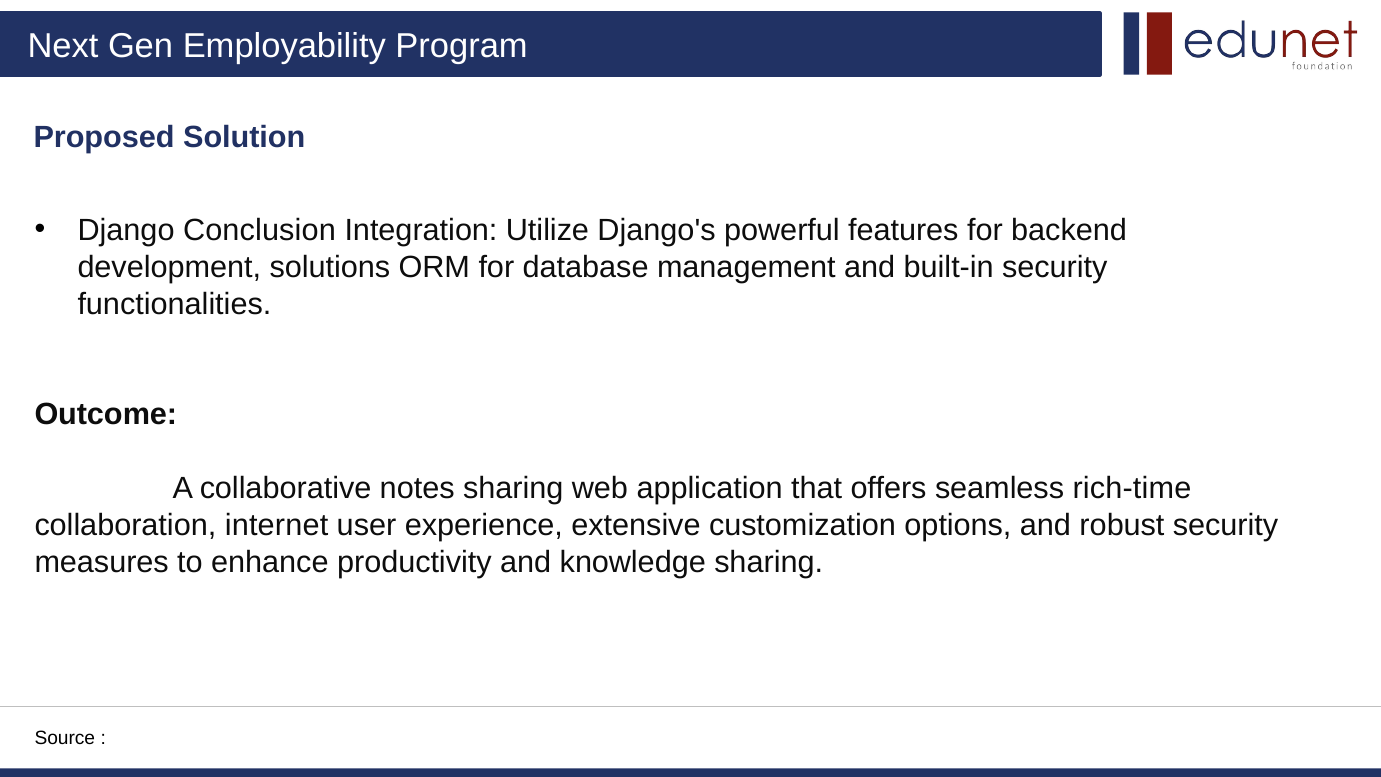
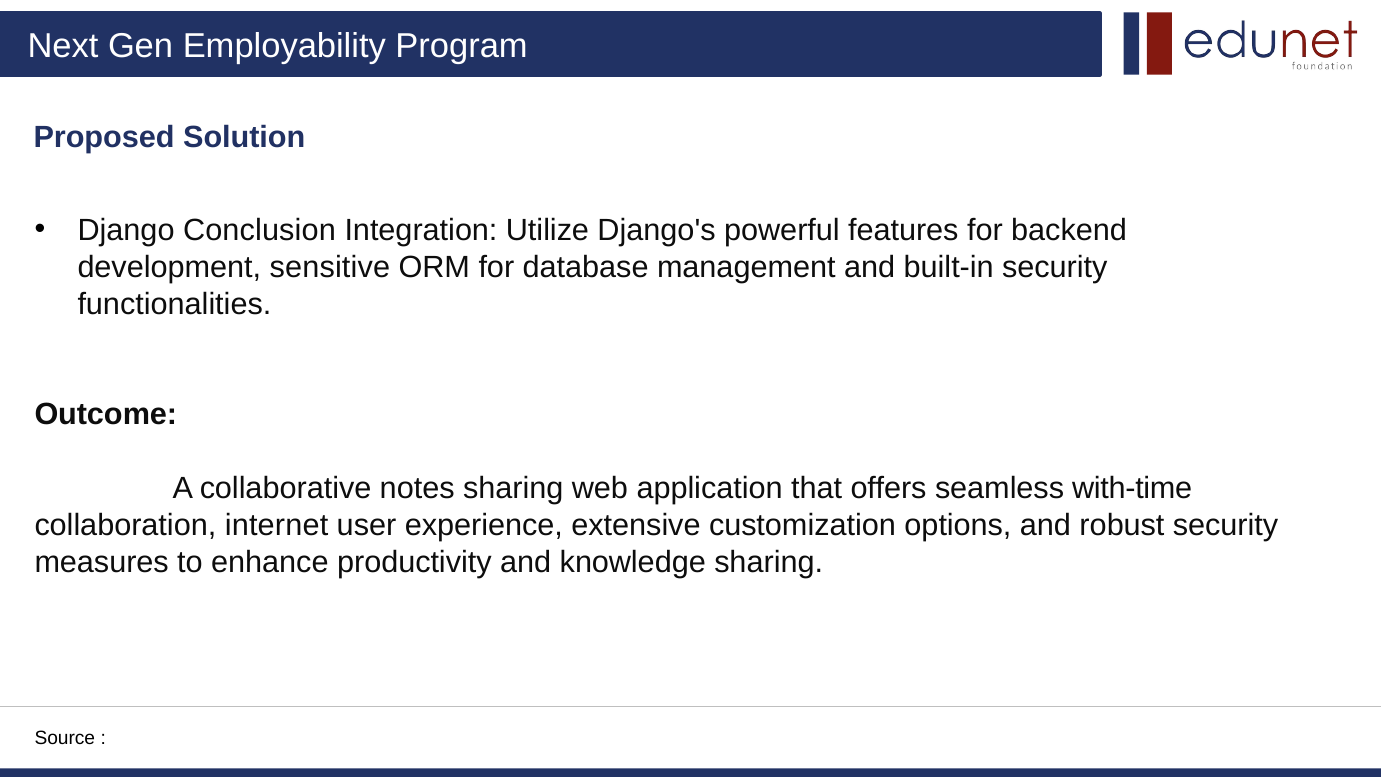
solutions: solutions -> sensitive
rich-time: rich-time -> with-time
